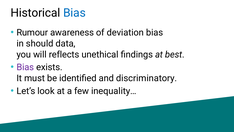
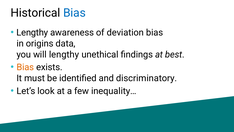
Rumour at (32, 32): Rumour -> Lengthy
should: should -> origins
will reflects: reflects -> lengthy
Bias at (25, 67) colour: purple -> orange
